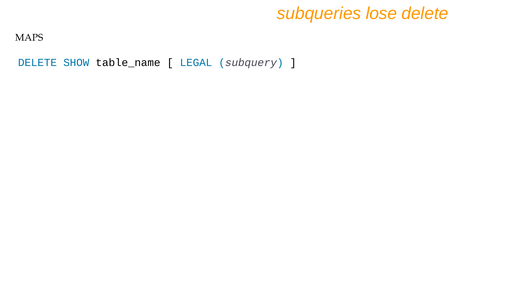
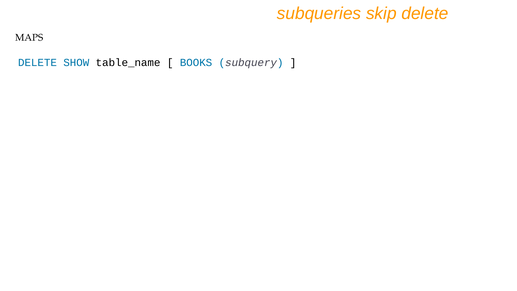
lose: lose -> skip
LEGAL: LEGAL -> BOOKS
